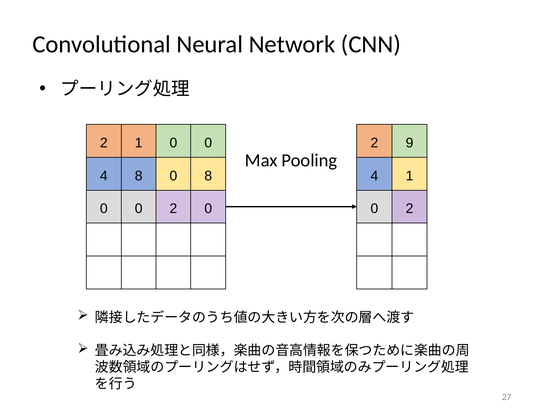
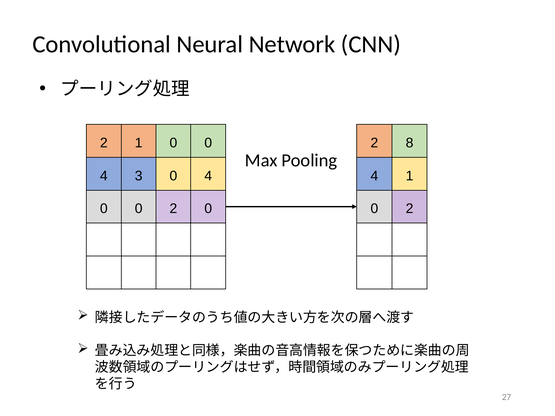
9: 9 -> 8
4 8: 8 -> 3
8 at (208, 176): 8 -> 4
